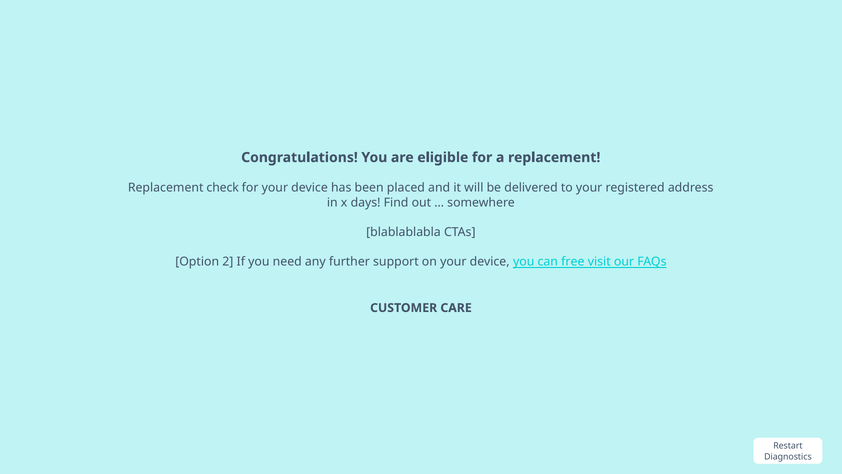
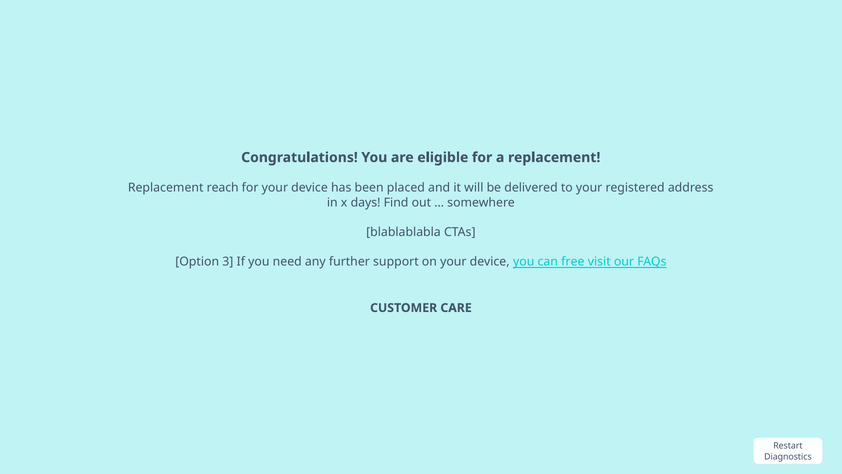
check: check -> reach
2: 2 -> 3
